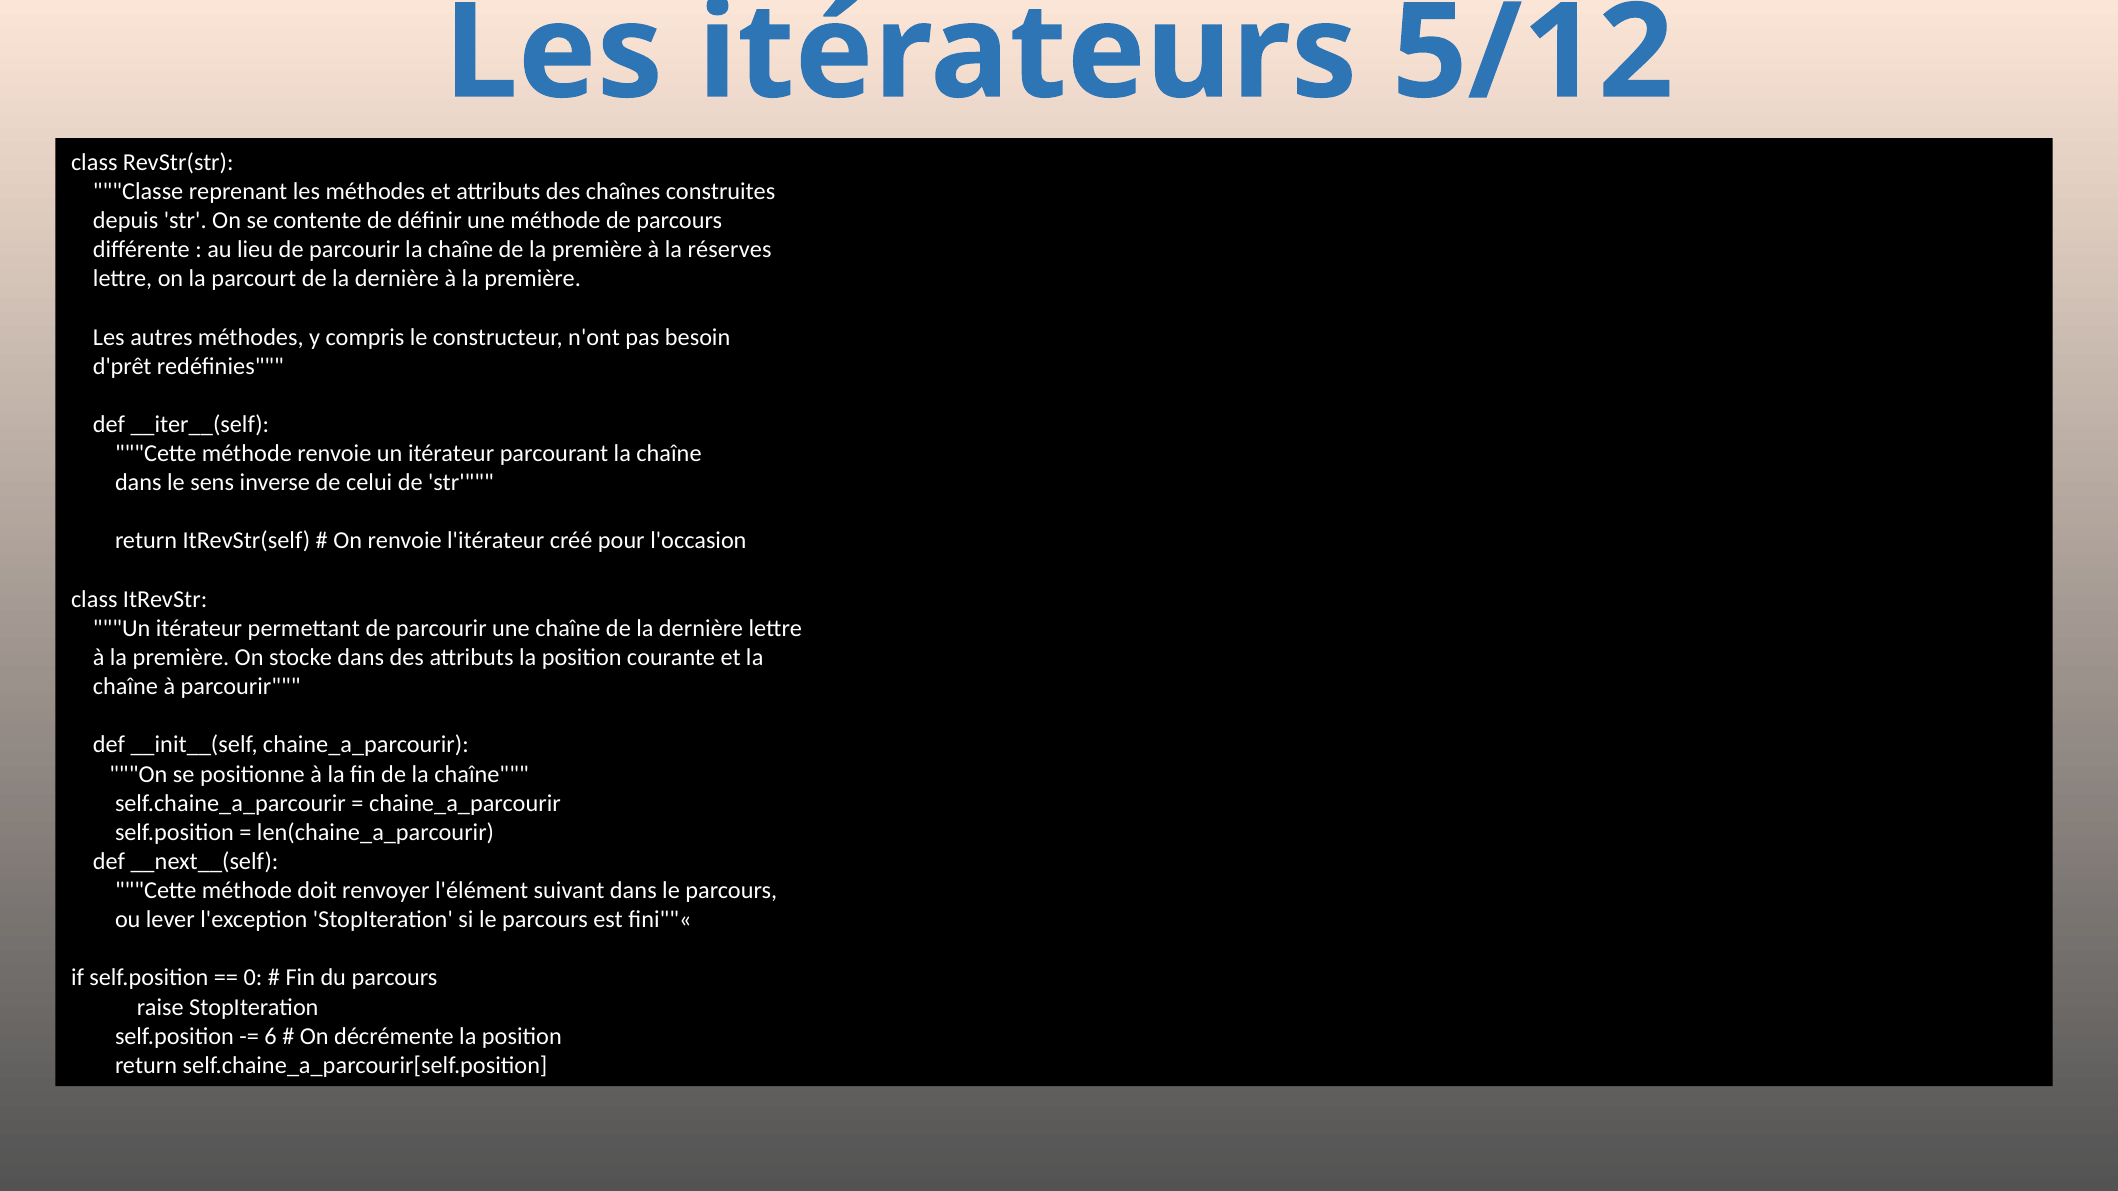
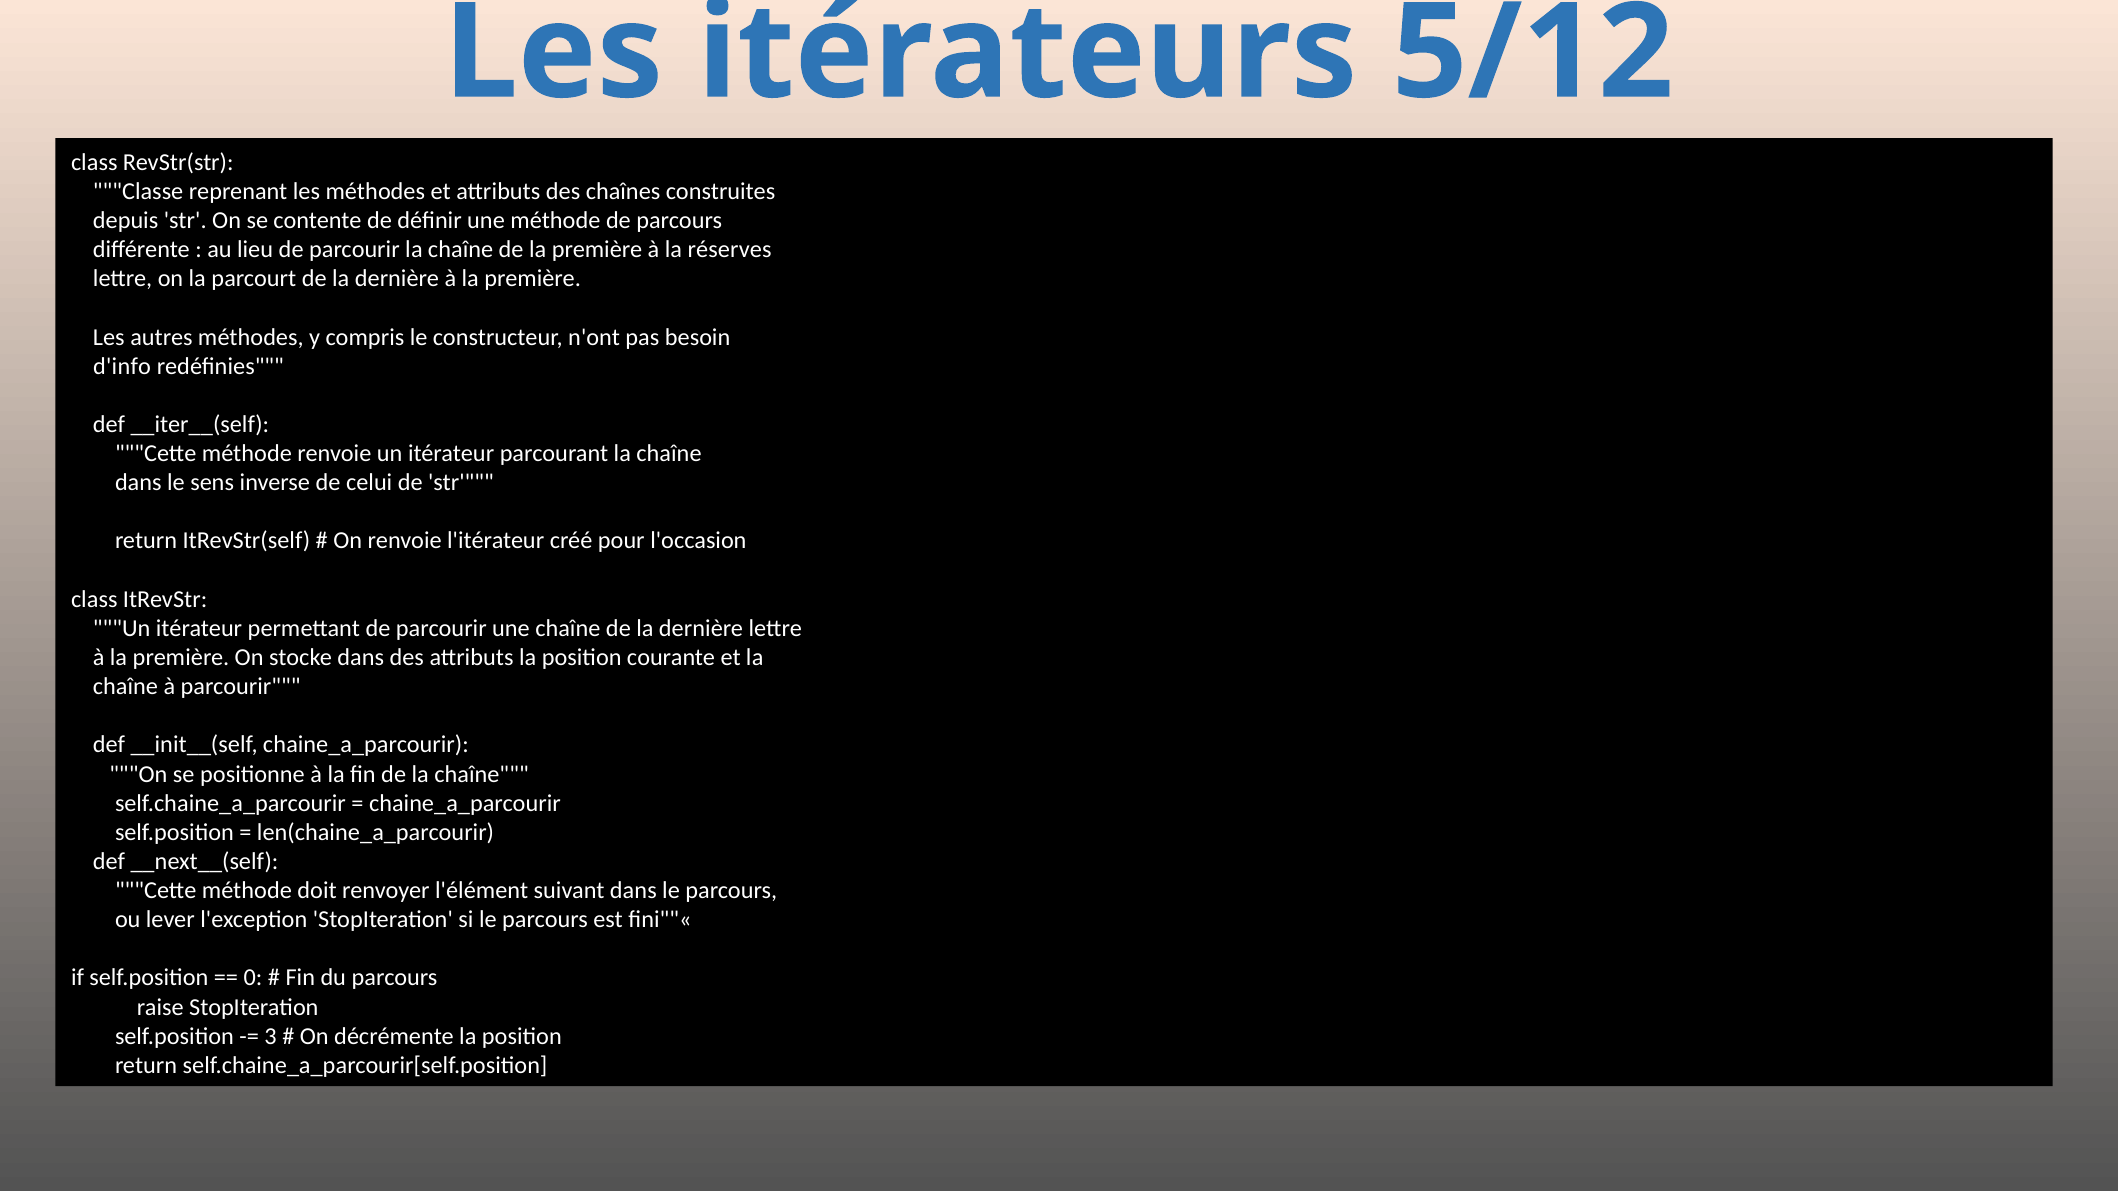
d'prêt: d'prêt -> d'info
6: 6 -> 3
